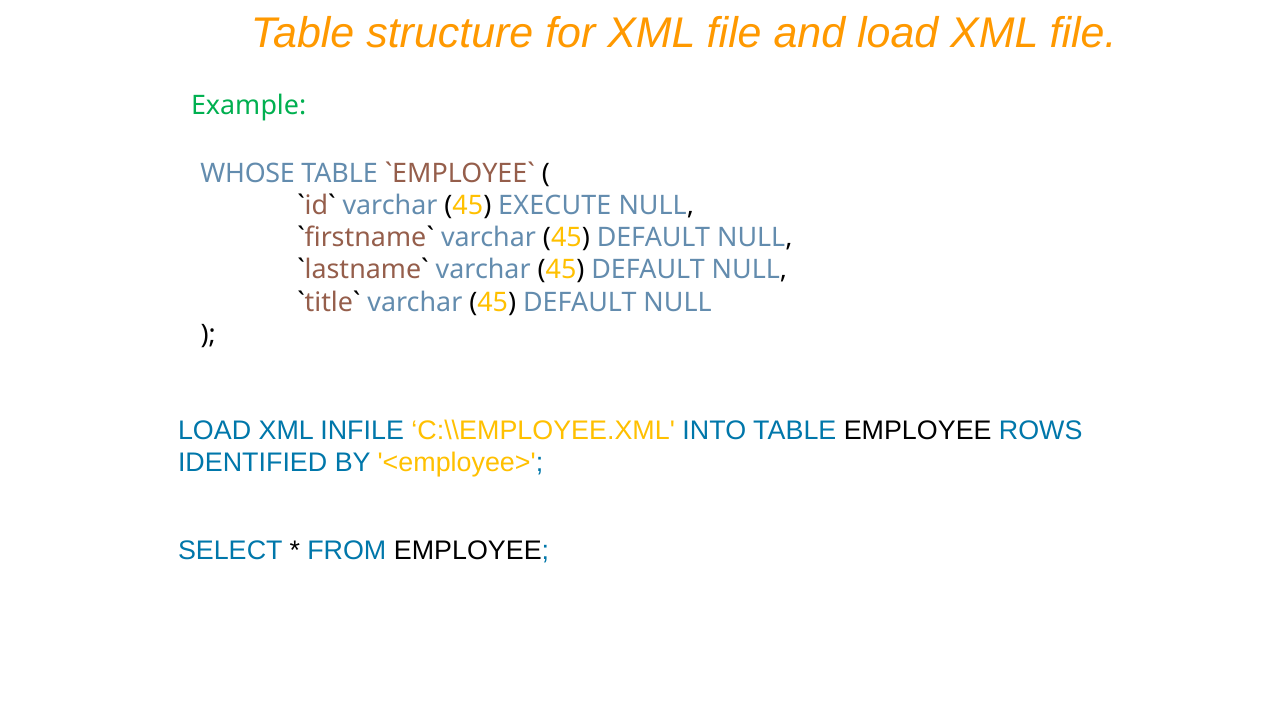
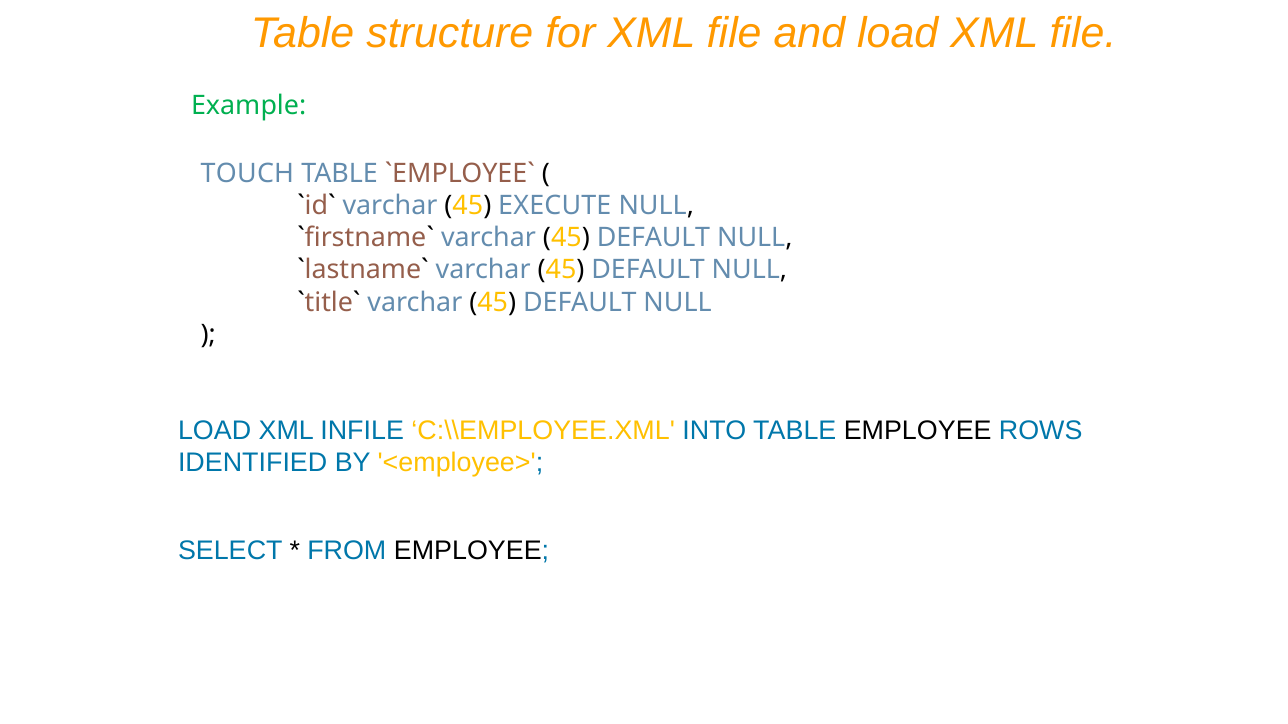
WHOSE: WHOSE -> TOUCH
